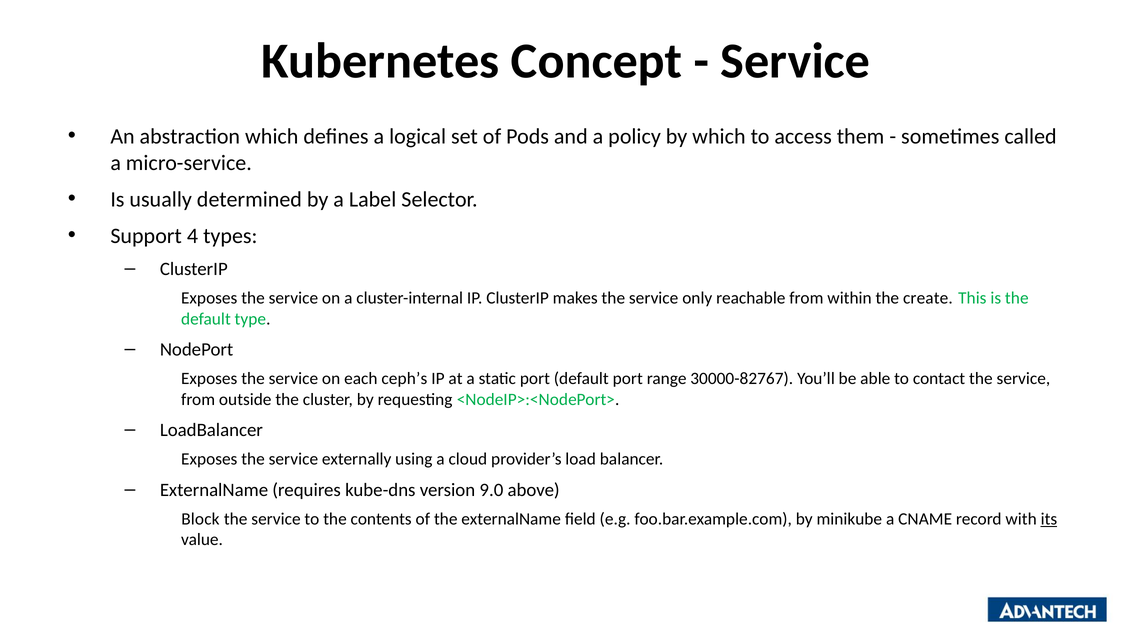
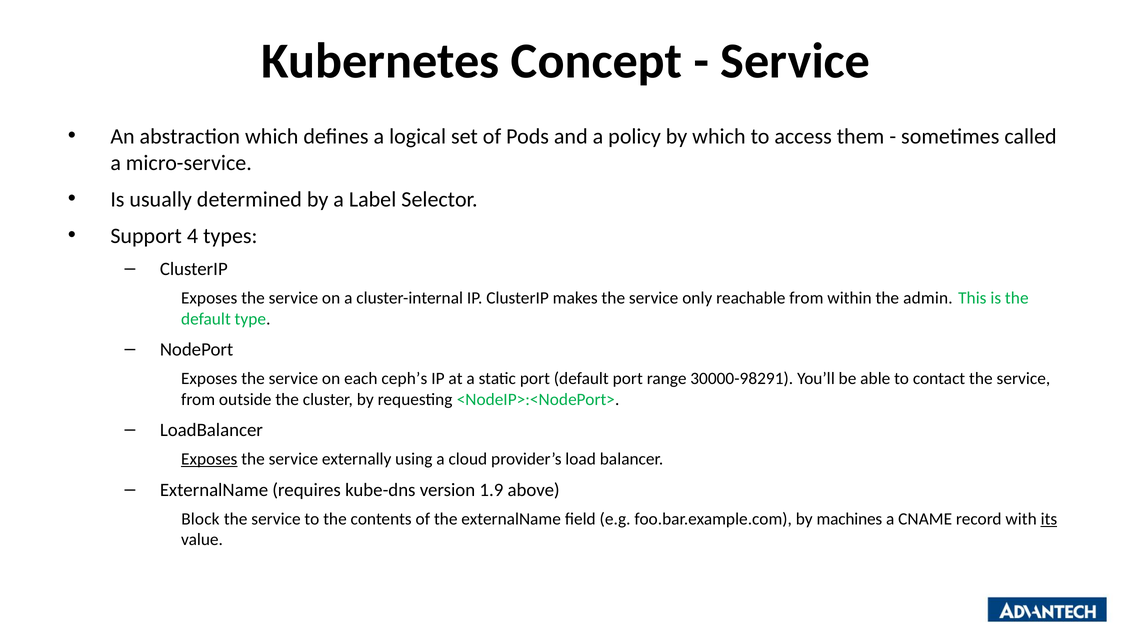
create: create -> admin
30000-82767: 30000-82767 -> 30000-98291
Exposes at (209, 459) underline: none -> present
9.0: 9.0 -> 1.9
minikube: minikube -> machines
